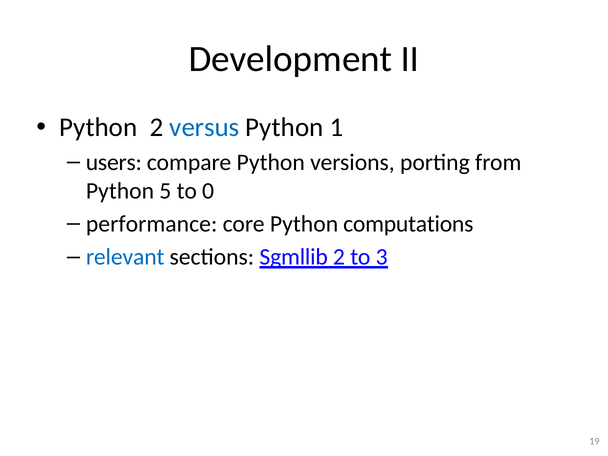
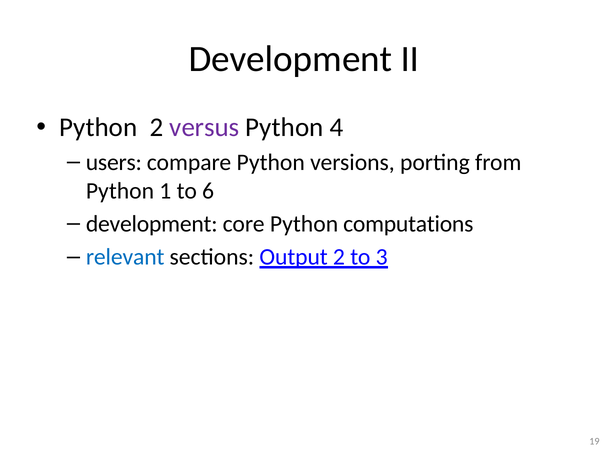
versus colour: blue -> purple
1: 1 -> 4
5: 5 -> 1
0: 0 -> 6
performance at (152, 224): performance -> development
Sgmllib: Sgmllib -> Output
